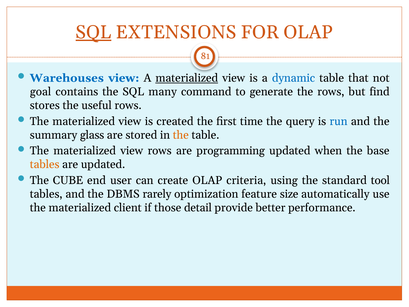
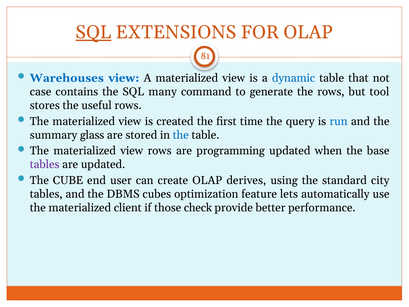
materialized at (187, 78) underline: present -> none
goal: goal -> case
find: find -> tool
the at (181, 135) colour: orange -> blue
tables at (45, 164) colour: orange -> purple
criteria: criteria -> derives
tool: tool -> city
rarely: rarely -> cubes
size: size -> lets
detail: detail -> check
